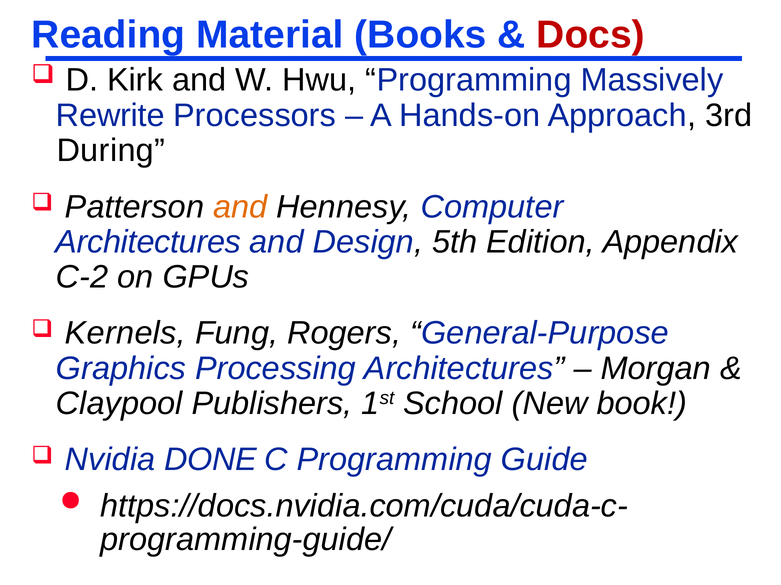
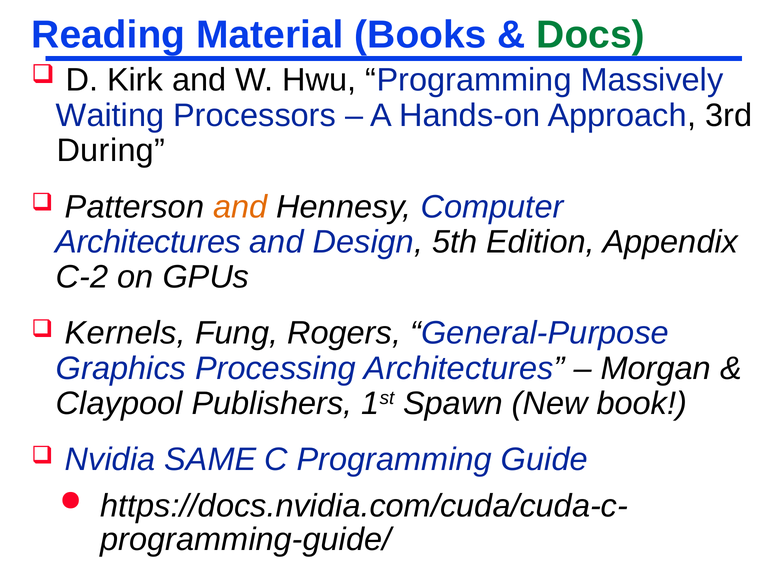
Docs colour: red -> green
Rewrite: Rewrite -> Waiting
School: School -> Spawn
DONE: DONE -> SAME
